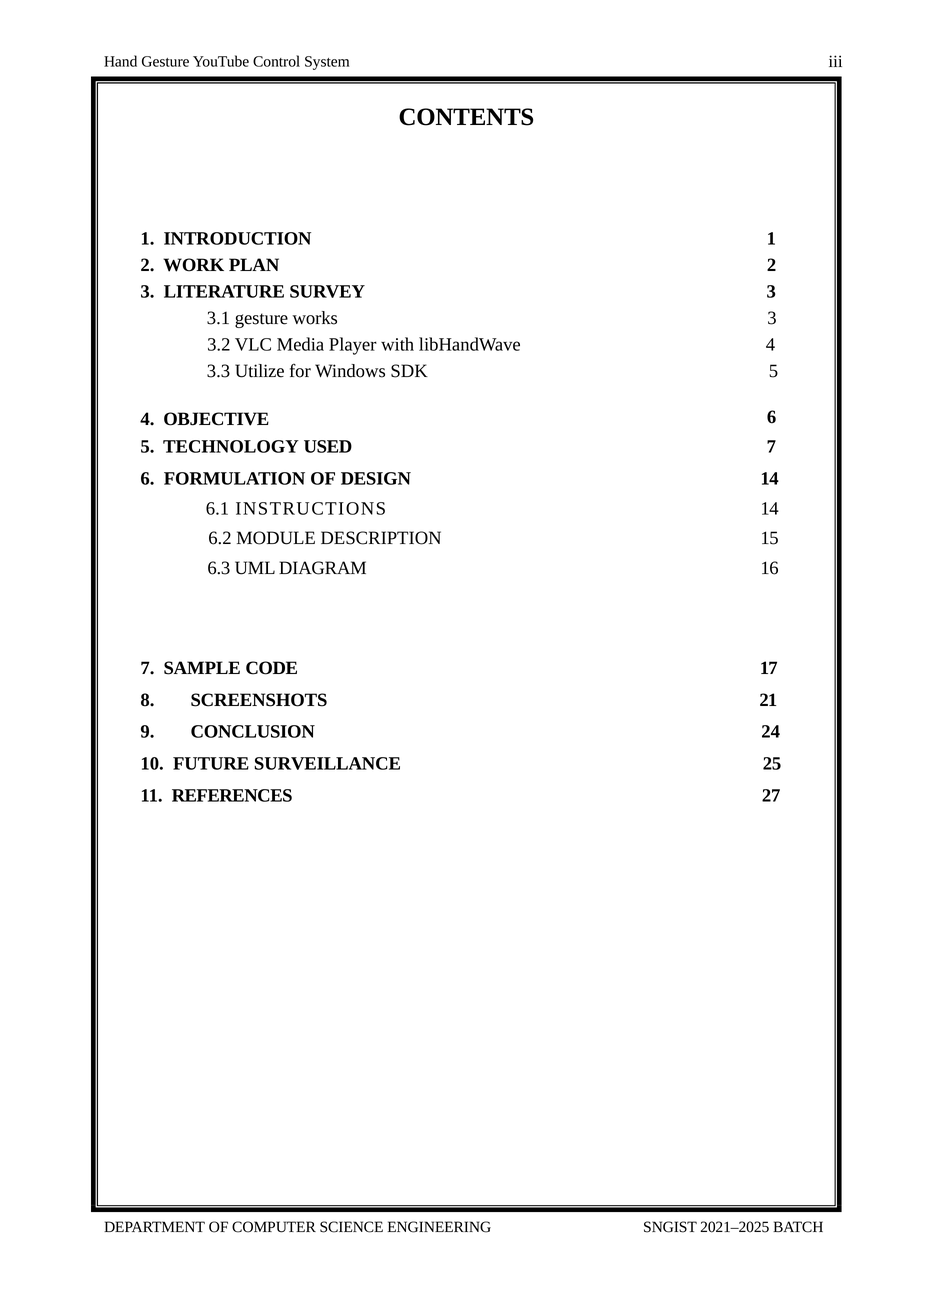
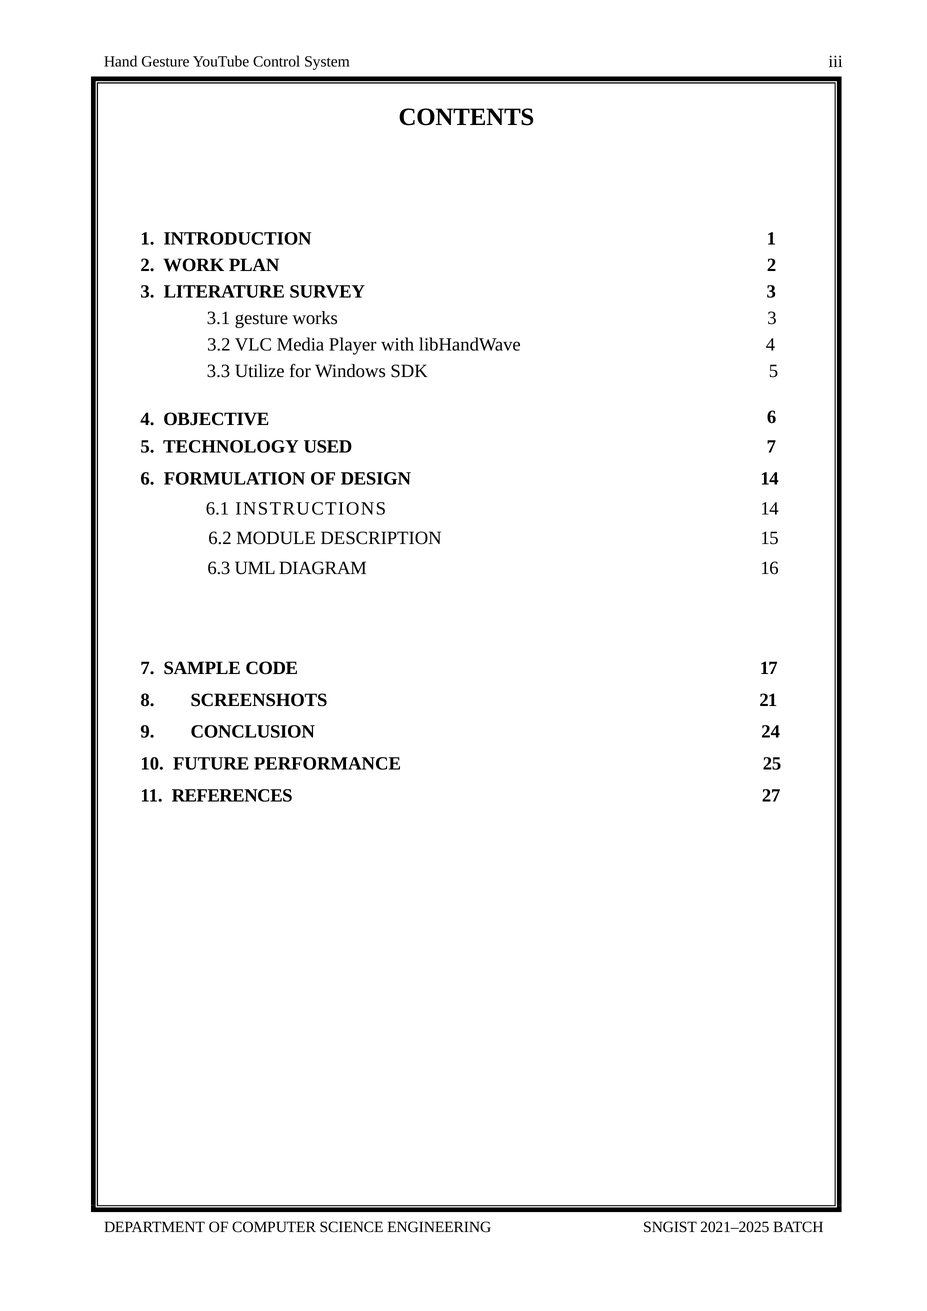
SURVEILLANCE: SURVEILLANCE -> PERFORMANCE
